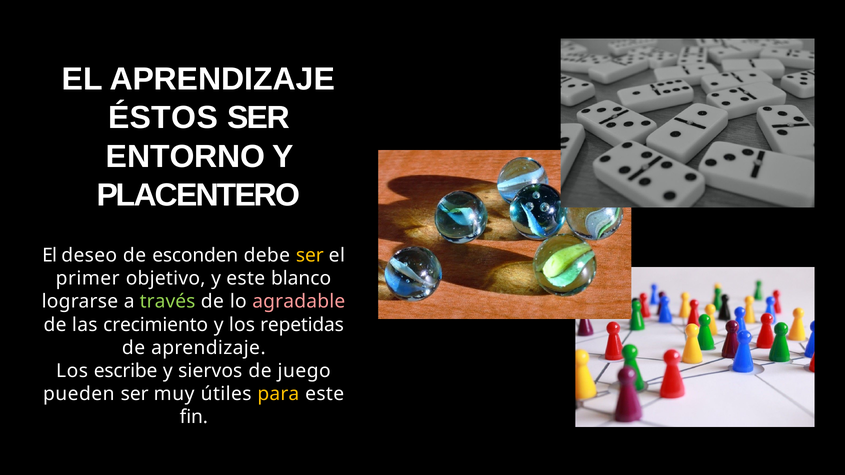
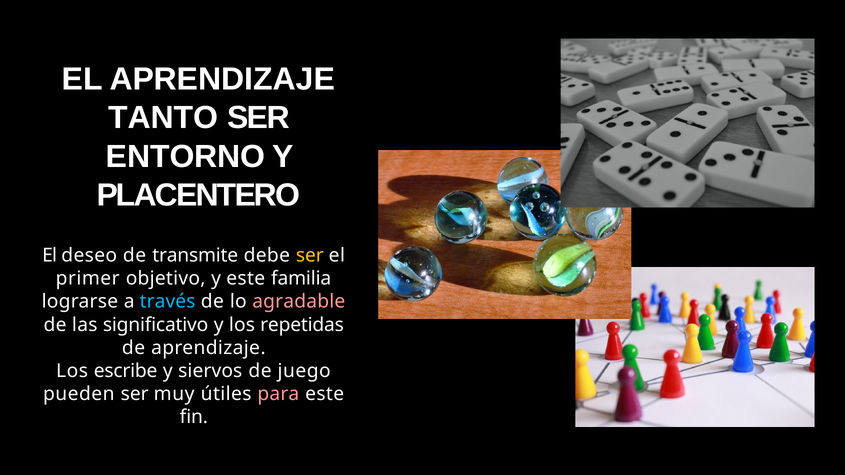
ÉSTOS: ÉSTOS -> TANTO
esconden: esconden -> transmite
blanco: blanco -> familia
través colour: light green -> light blue
crecimiento: crecimiento -> significativo
para colour: yellow -> pink
